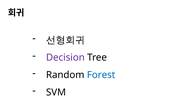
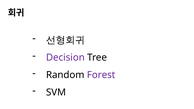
Forest colour: blue -> purple
